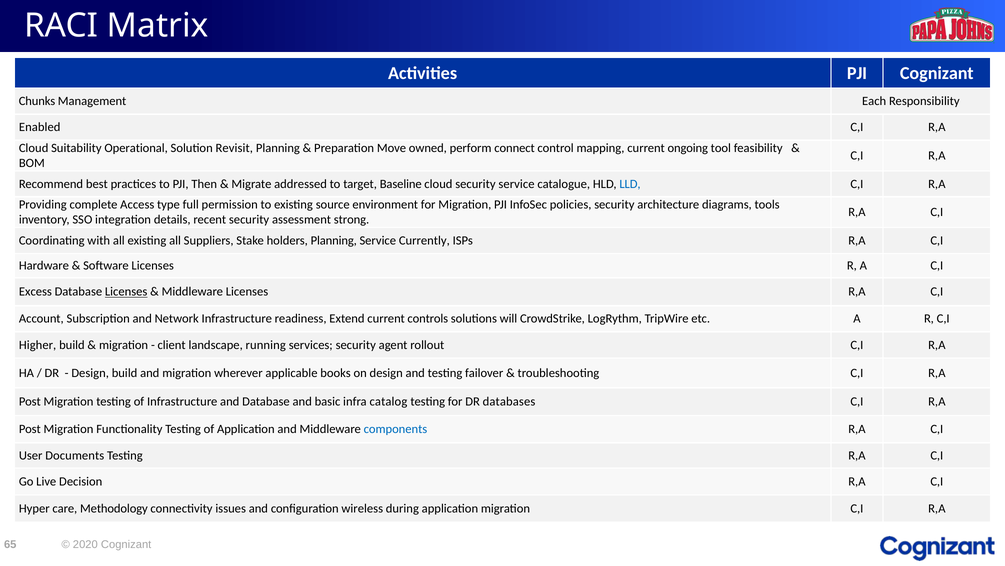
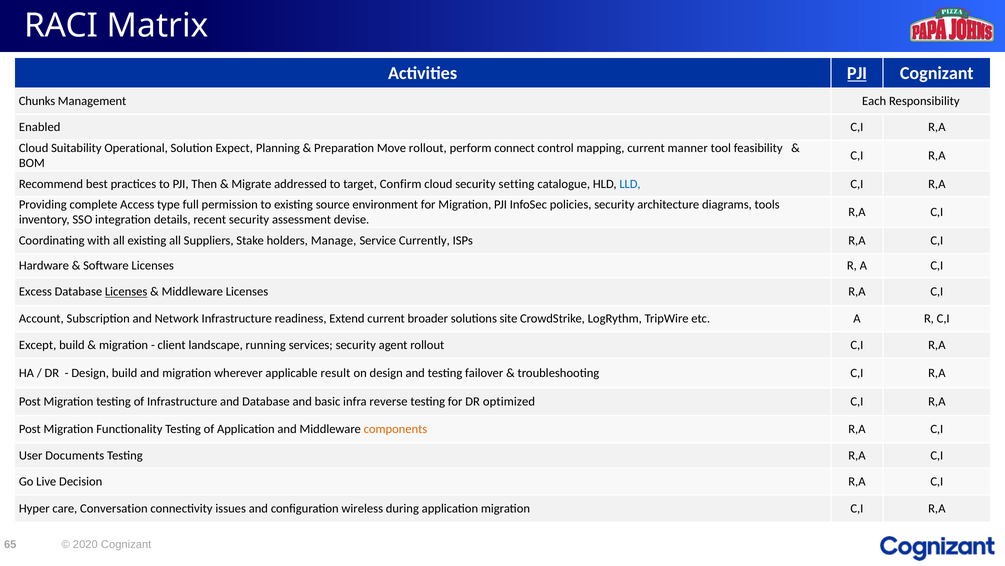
PJI at (857, 73) underline: none -> present
Revisit: Revisit -> Expect
Move owned: owned -> rollout
ongoing: ongoing -> manner
Baseline: Baseline -> Confirm
security service: service -> setting
strong: strong -> devise
holders Planning: Planning -> Manage
controls: controls -> broader
will: will -> site
Higher: Higher -> Except
books: books -> result
catalog: catalog -> reverse
databases: databases -> optimized
components colour: blue -> orange
Methodology: Methodology -> Conversation
